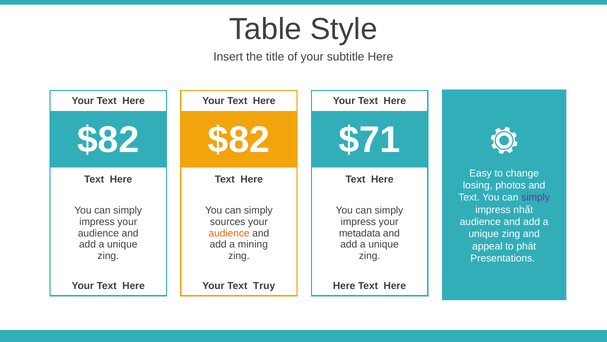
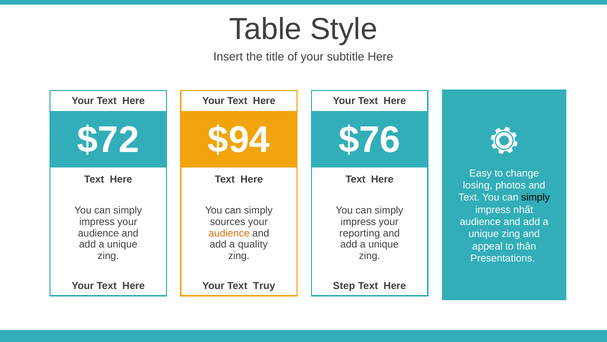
$82 at (108, 140): $82 -> $72
$82 at (239, 140): $82 -> $94
$71: $71 -> $76
simply at (536, 197) colour: purple -> black
metadata: metadata -> reporting
mining: mining -> quality
phát: phát -> thân
Here at (344, 285): Here -> Step
